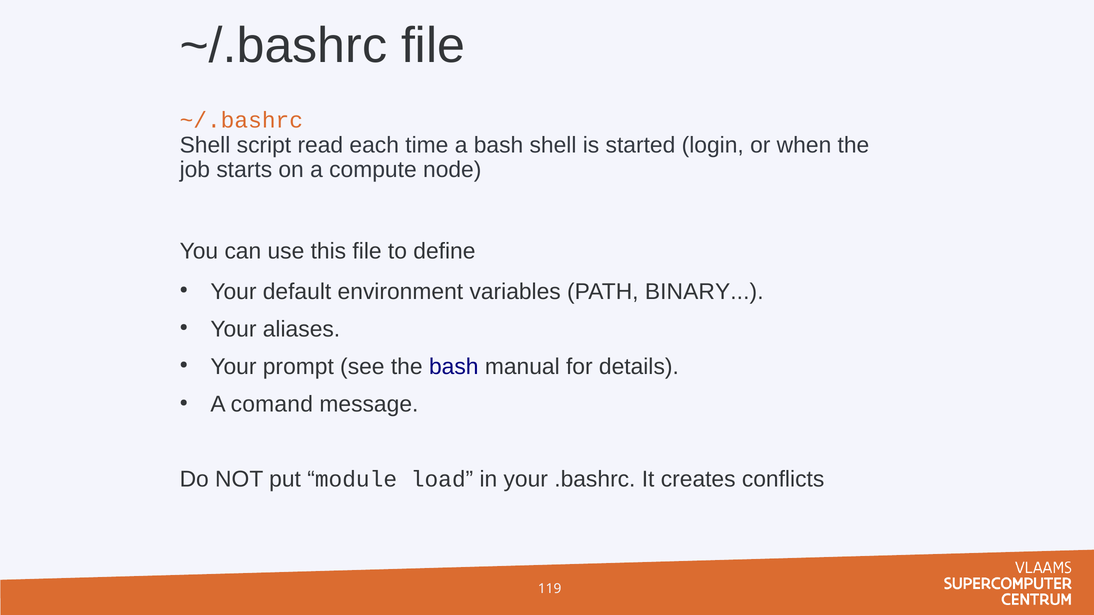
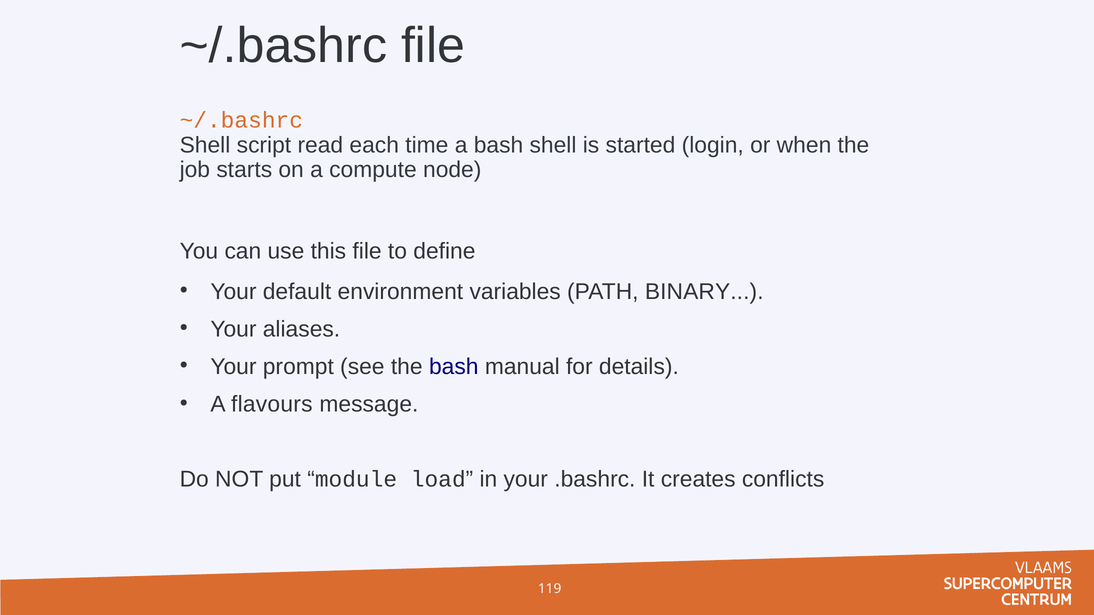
comand: comand -> flavours
